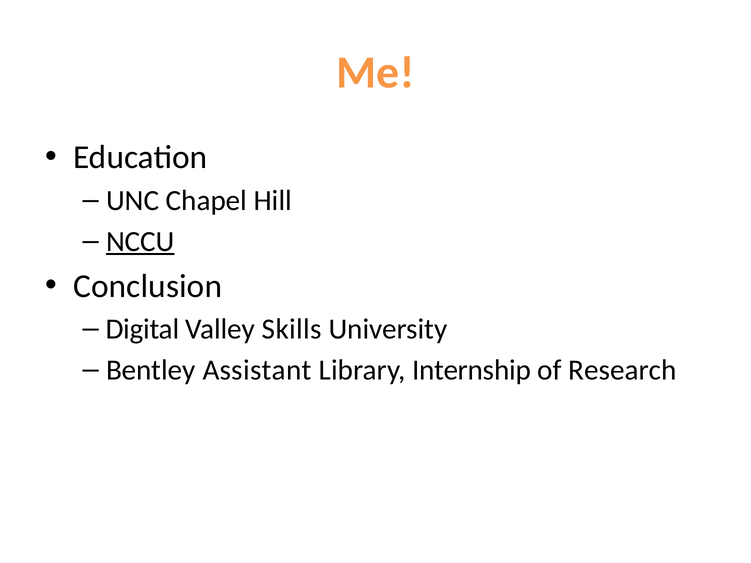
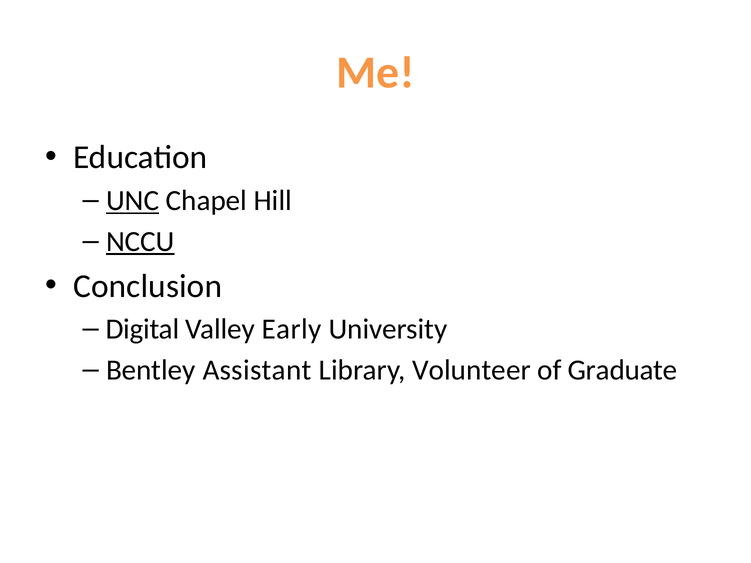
UNC underline: none -> present
Skills: Skills -> Early
Internship: Internship -> Volunteer
Research: Research -> Graduate
